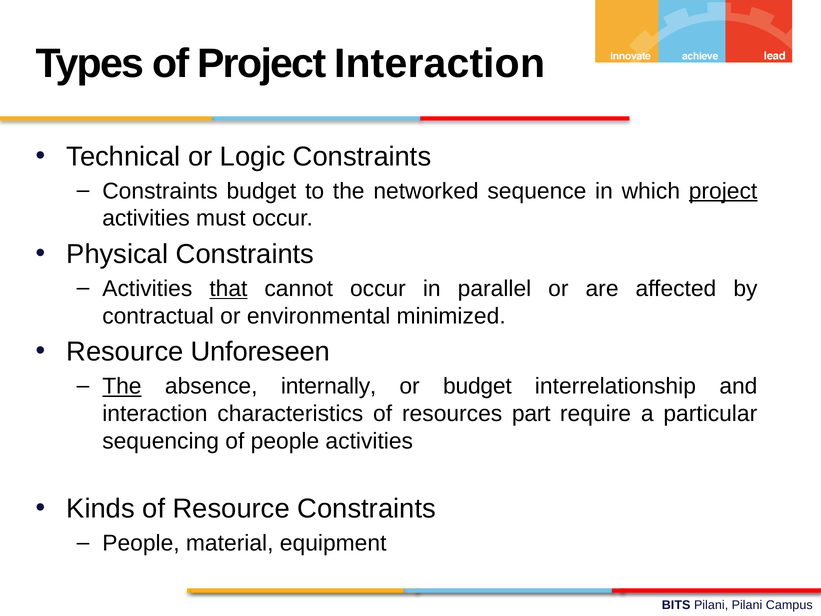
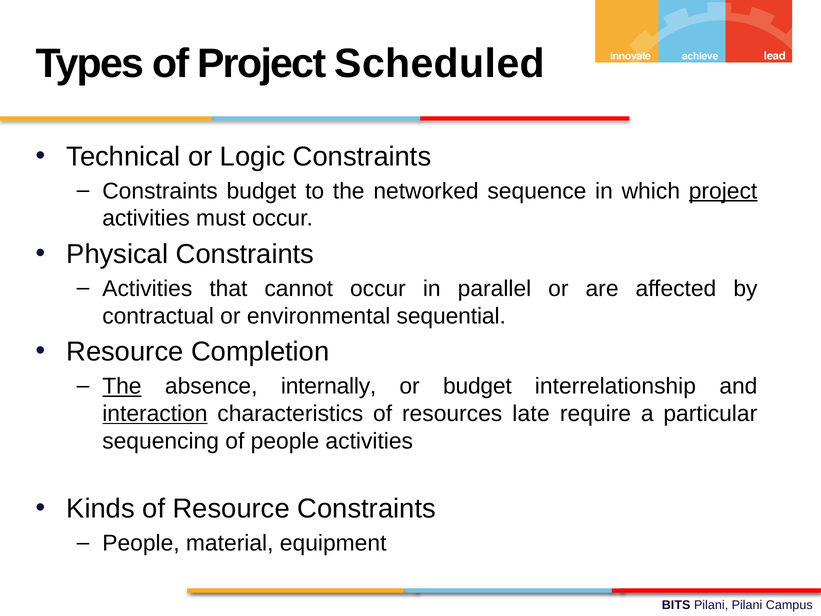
Project Interaction: Interaction -> Scheduled
that underline: present -> none
minimized: minimized -> sequential
Unforeseen: Unforeseen -> Completion
interaction at (155, 414) underline: none -> present
part: part -> late
